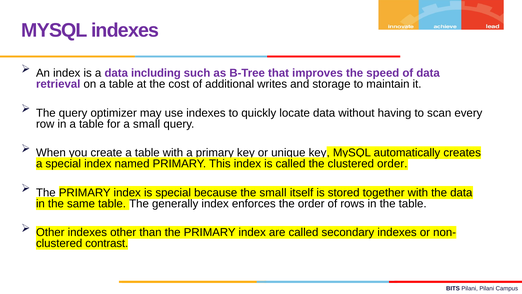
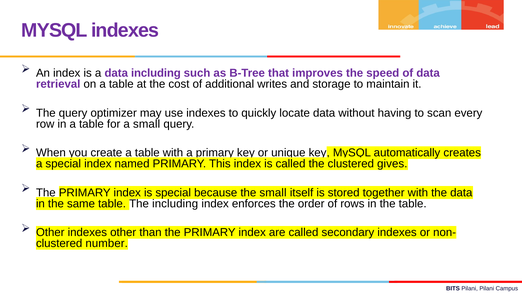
clustered order: order -> gives
The generally: generally -> including
contrast: contrast -> number
